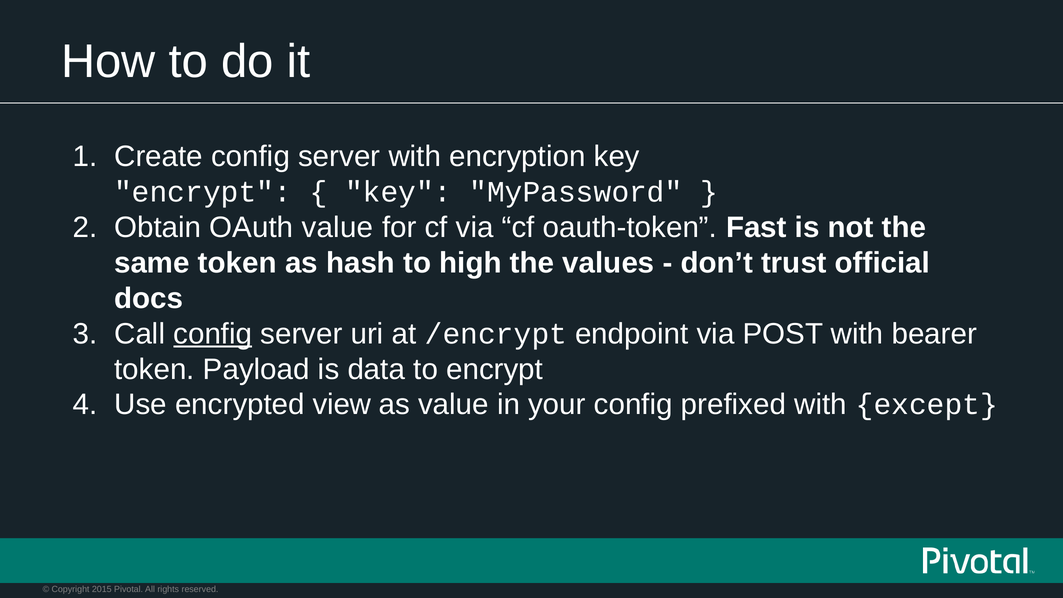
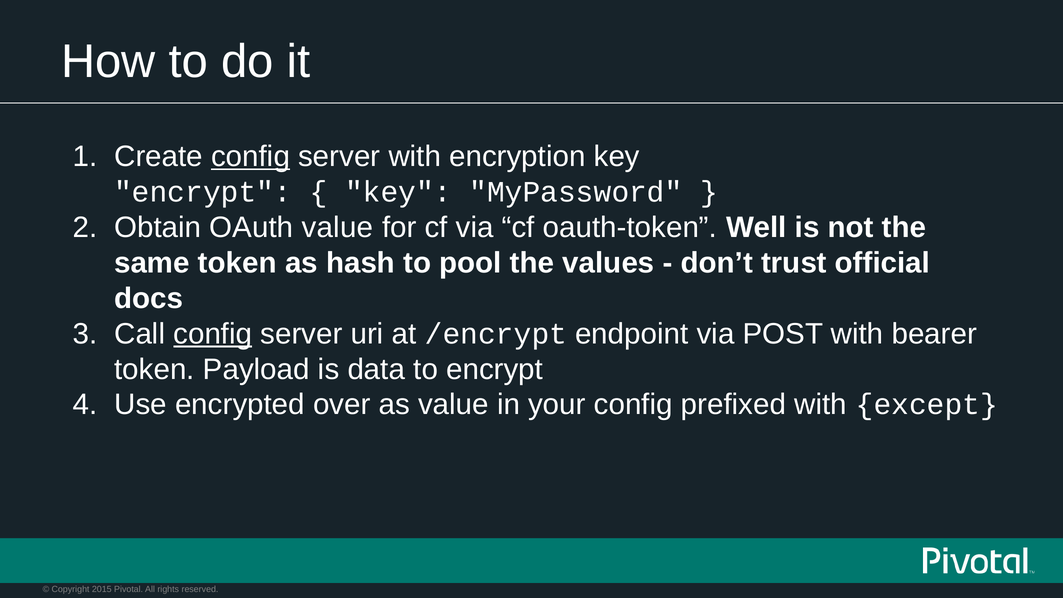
config at (251, 157) underline: none -> present
Fast: Fast -> Well
high: high -> pool
view: view -> over
